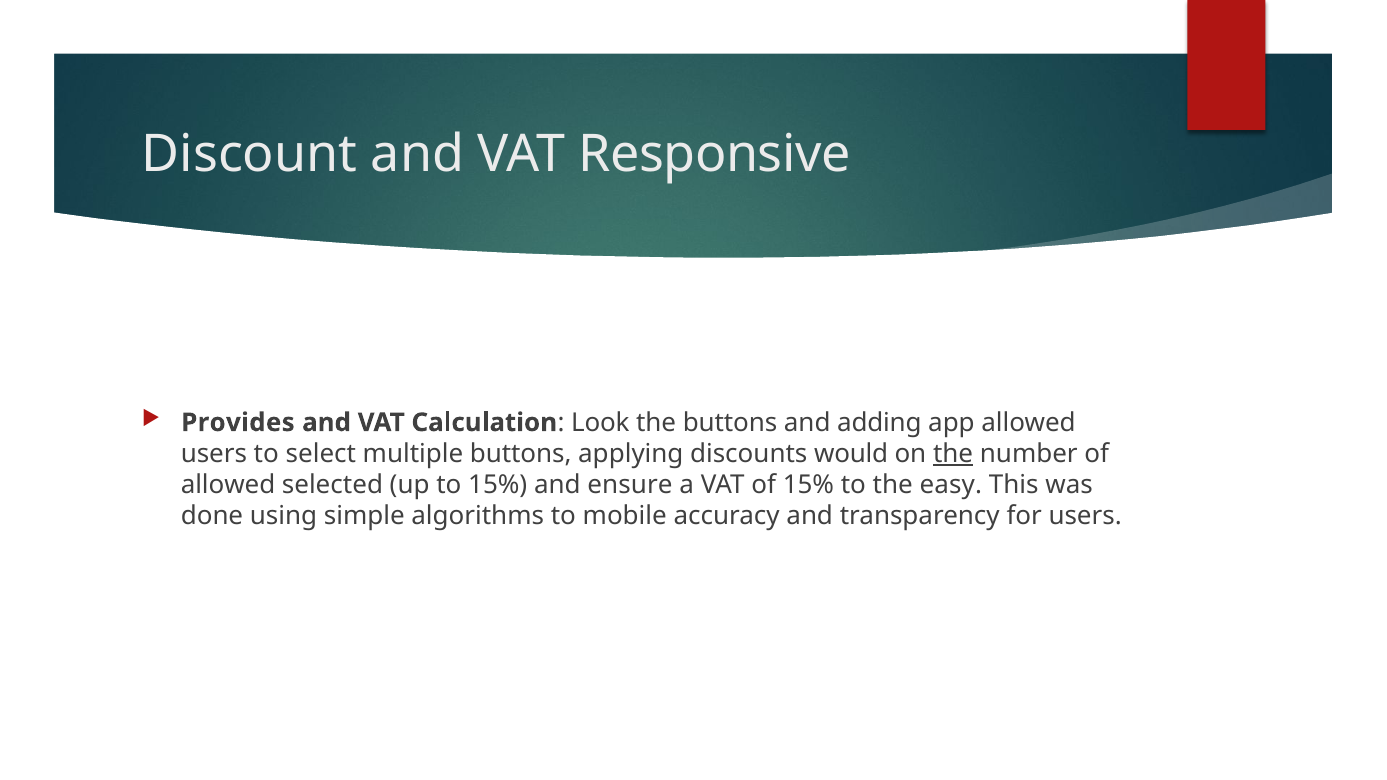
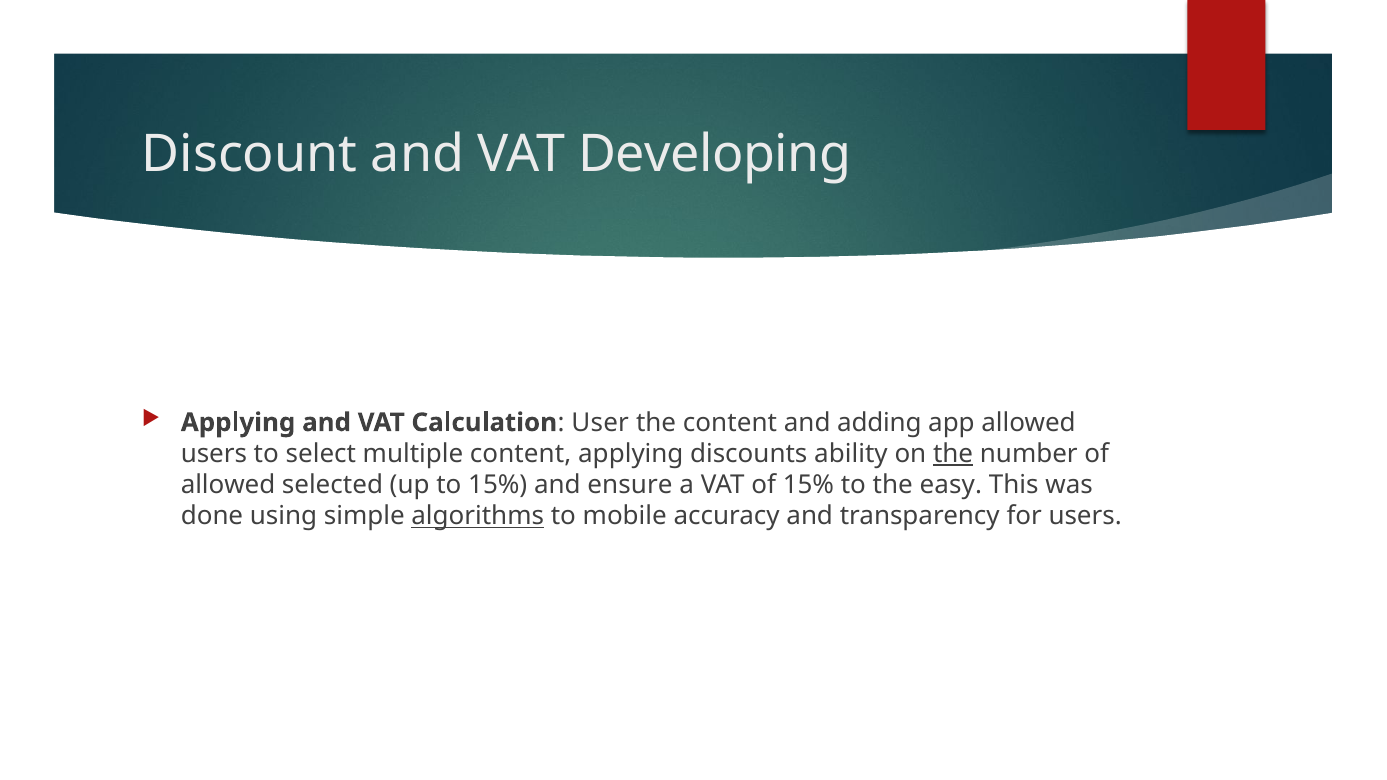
Responsive: Responsive -> Developing
Provides at (238, 423): Provides -> Applying
Look: Look -> User
the buttons: buttons -> content
multiple buttons: buttons -> content
would: would -> ability
algorithms underline: none -> present
